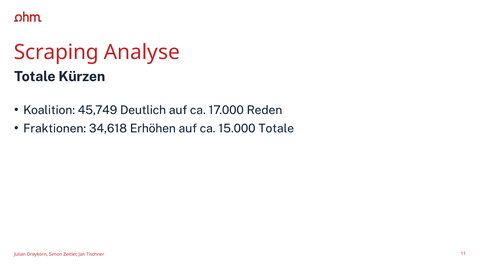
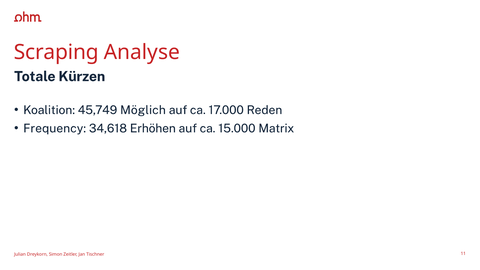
Deutlich: Deutlich -> Möglich
Fraktionen: Fraktionen -> Frequency
15.000 Totale: Totale -> Matrix
